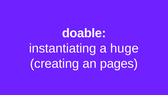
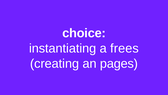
doable: doable -> choice
huge: huge -> frees
